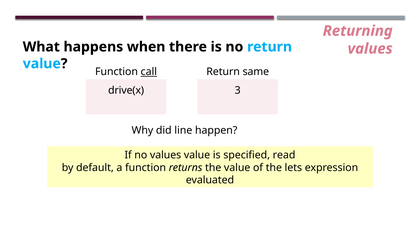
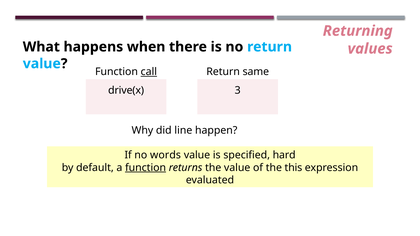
no values: values -> words
read: read -> hard
function at (146, 168) underline: none -> present
lets: lets -> this
